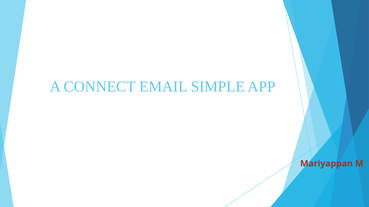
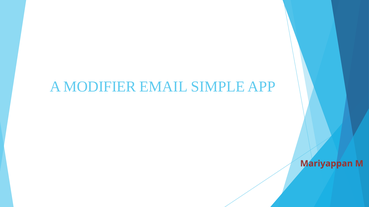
CONNECT: CONNECT -> MODIFIER
